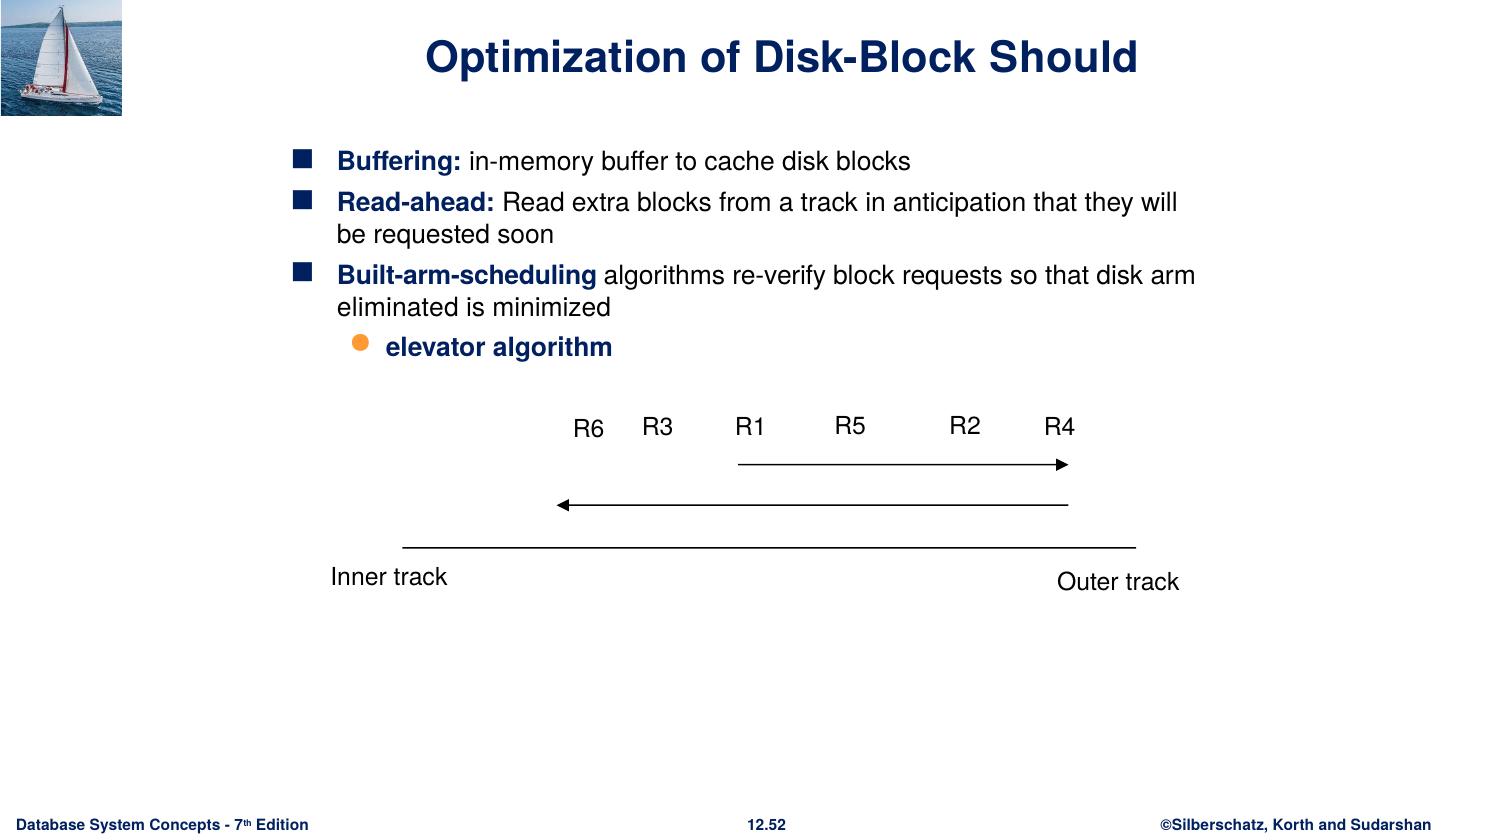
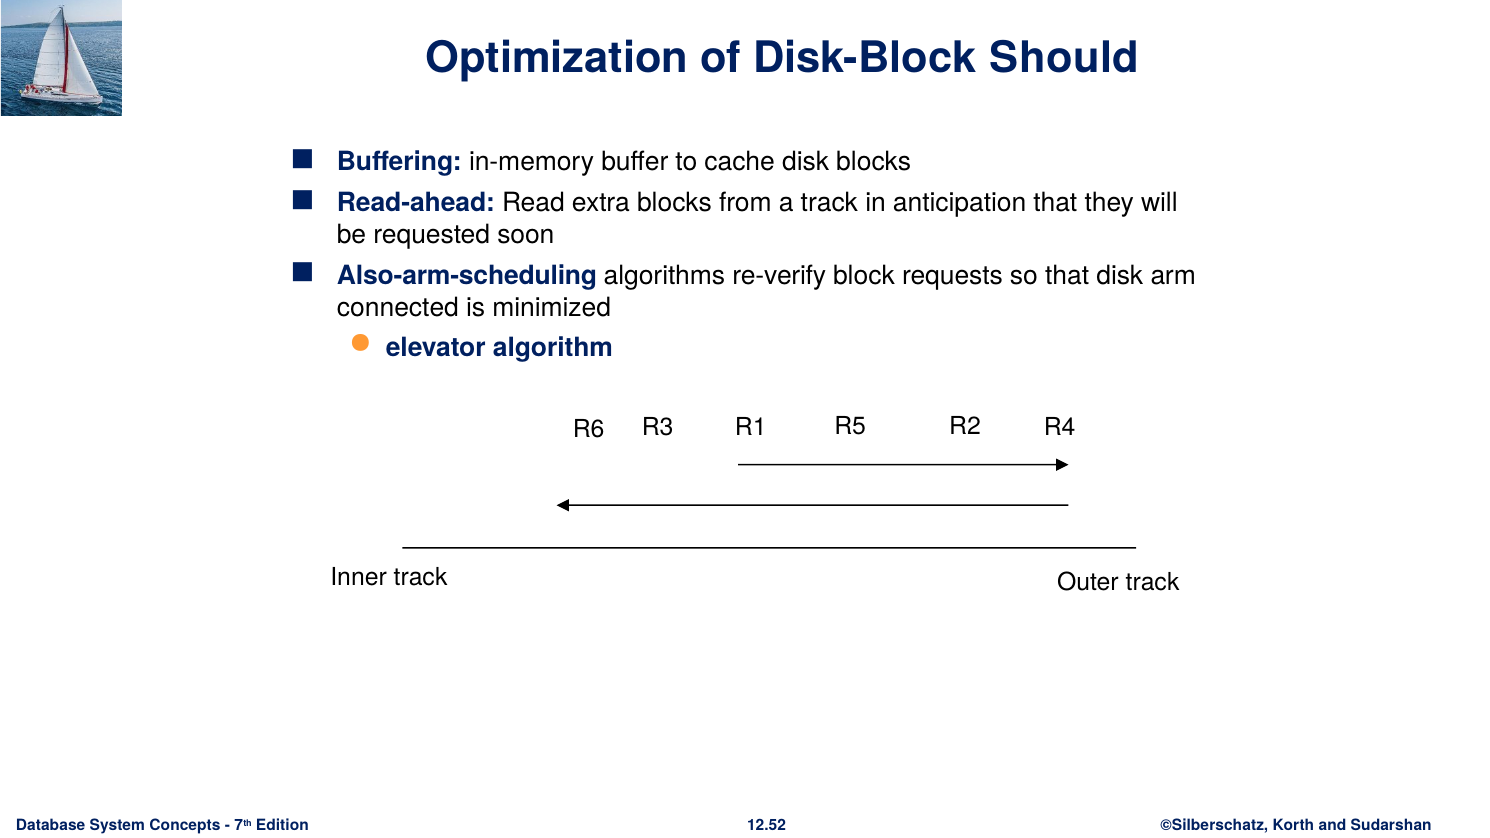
Built-arm-scheduling: Built-arm-scheduling -> Also-arm-scheduling
eliminated: eliminated -> connected
